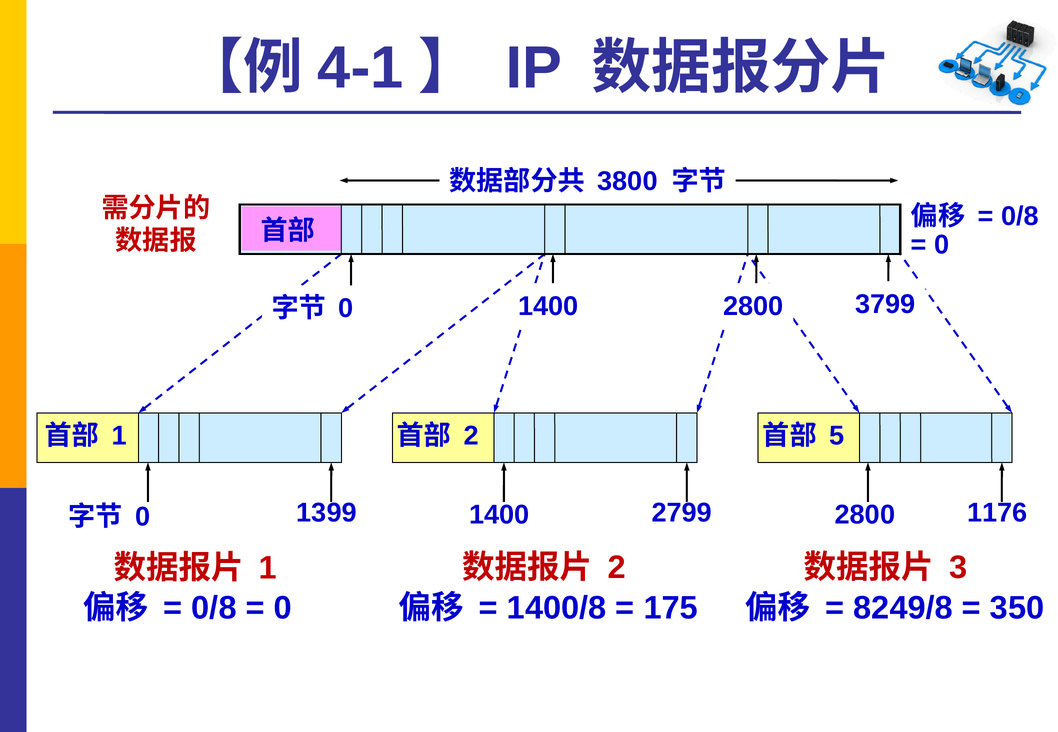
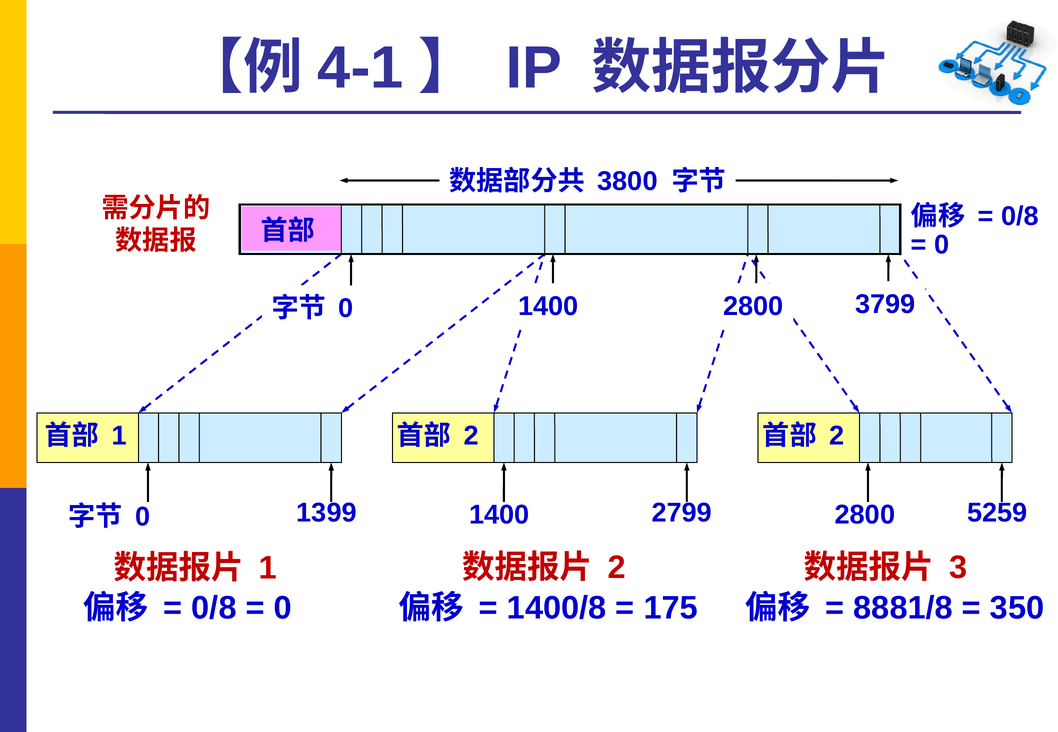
5 at (837, 436): 5 -> 2
1176: 1176 -> 5259
8249/8: 8249/8 -> 8881/8
